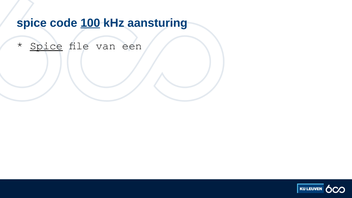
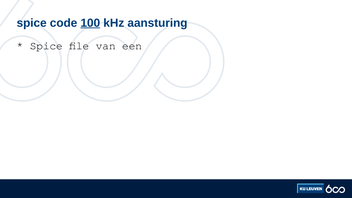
Spice at (46, 46) underline: present -> none
